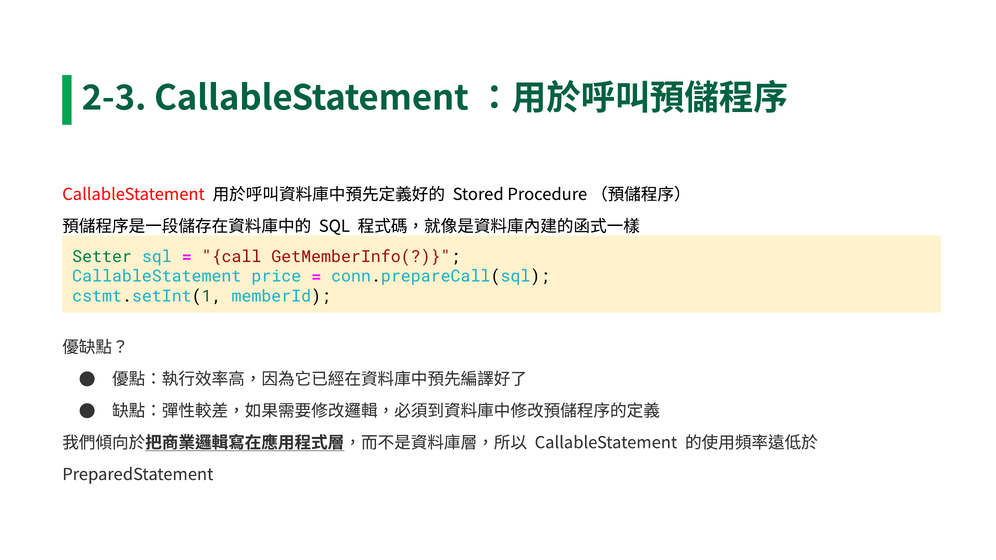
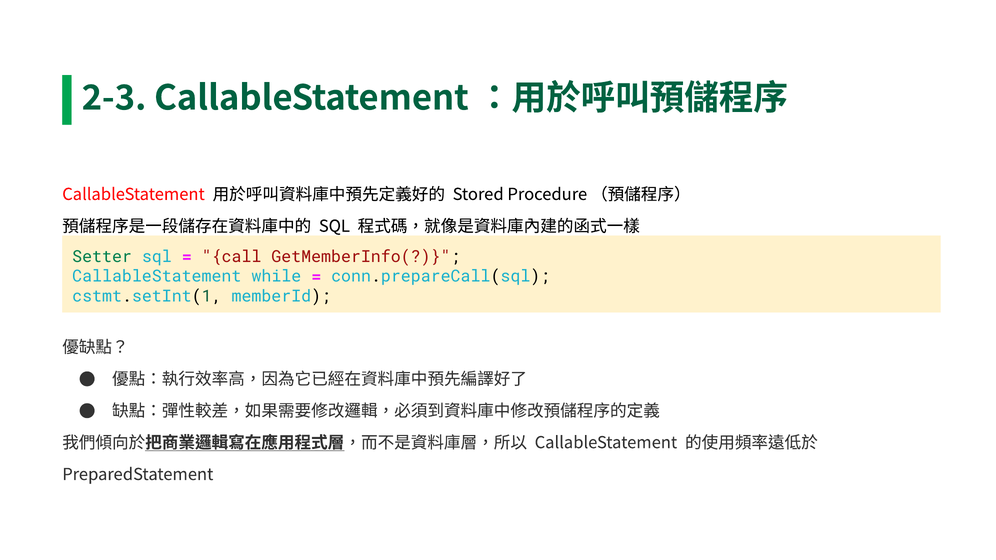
price: price -> while
